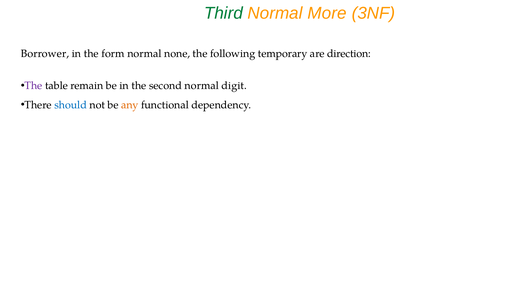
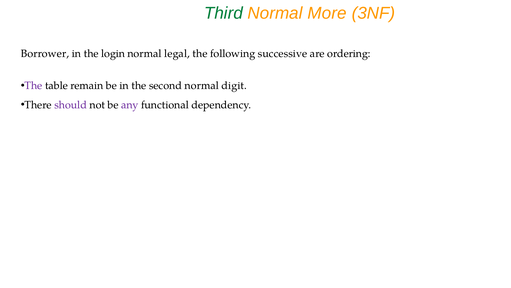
form: form -> login
none: none -> legal
temporary: temporary -> successive
direction: direction -> ordering
should colour: blue -> purple
any colour: orange -> purple
